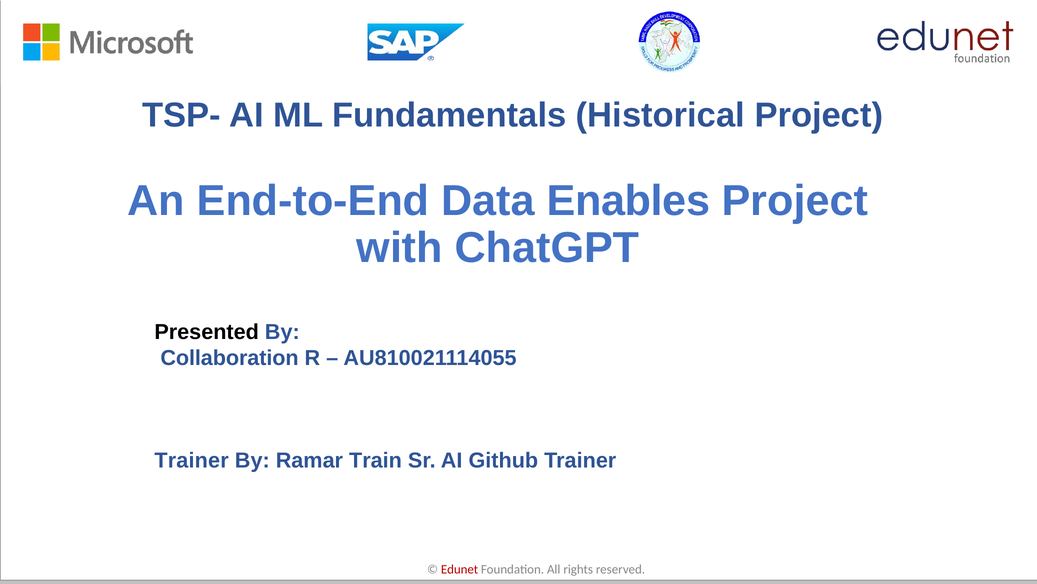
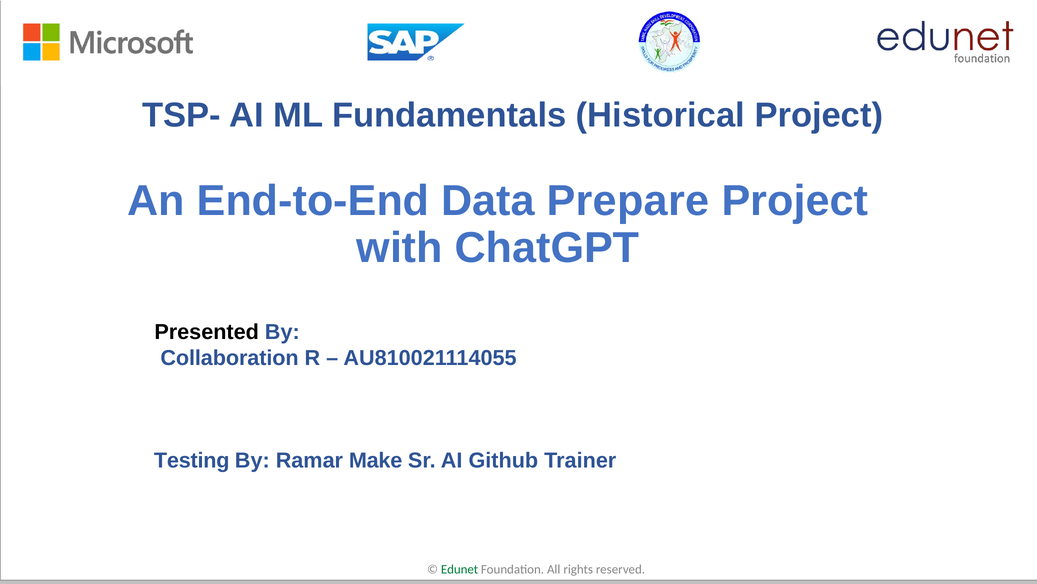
Enables: Enables -> Prepare
Trainer at (192, 460): Trainer -> Testing
Train: Train -> Make
Edunet colour: red -> green
